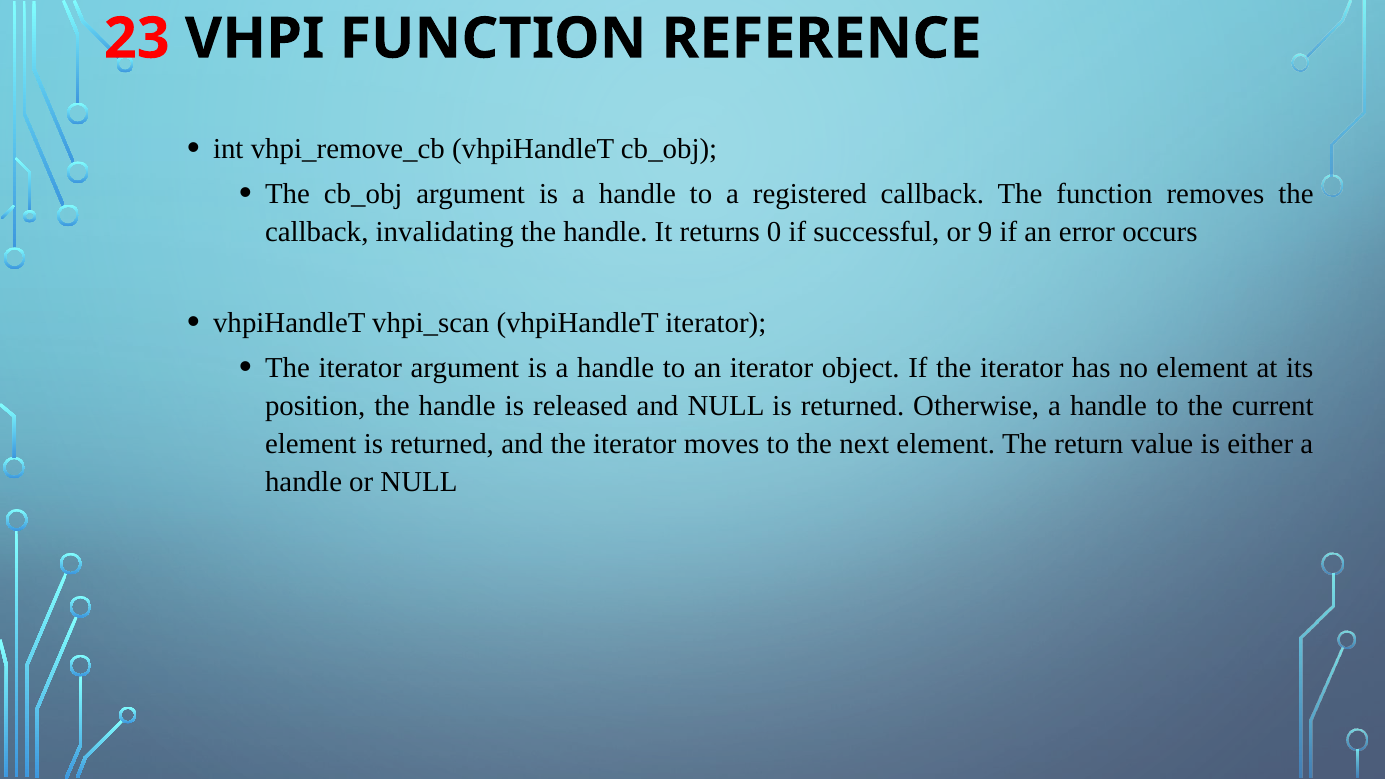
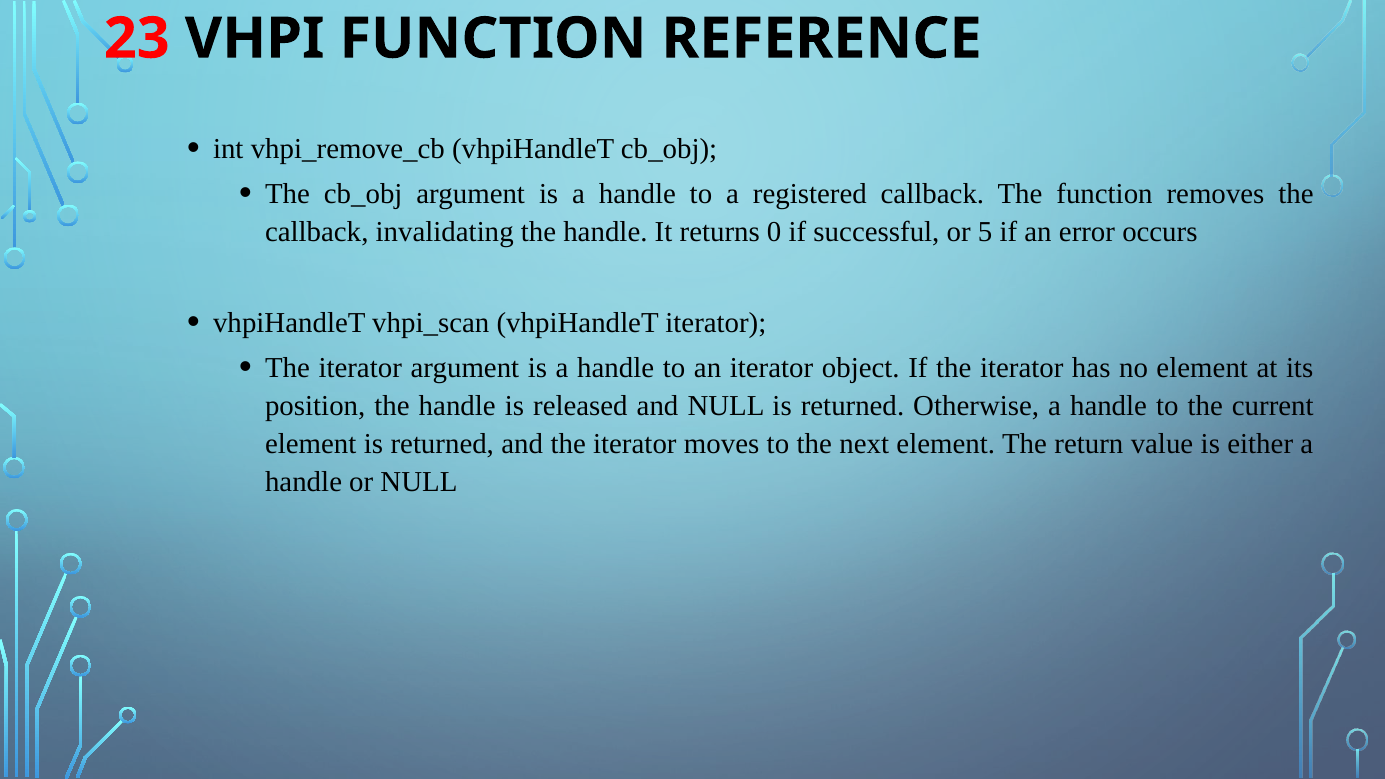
9: 9 -> 5
